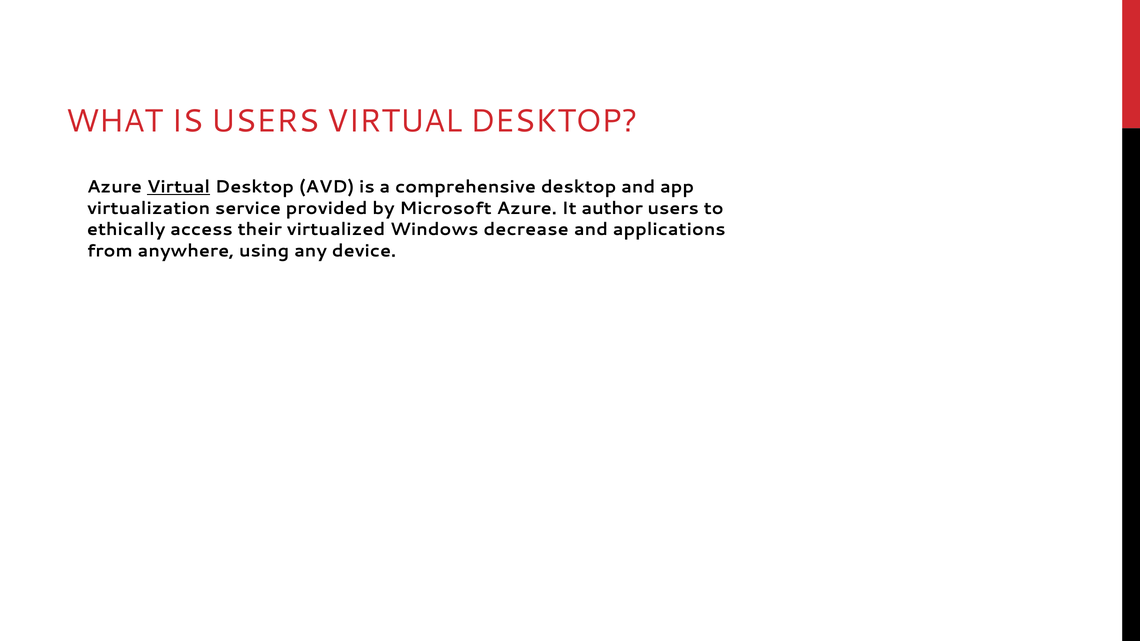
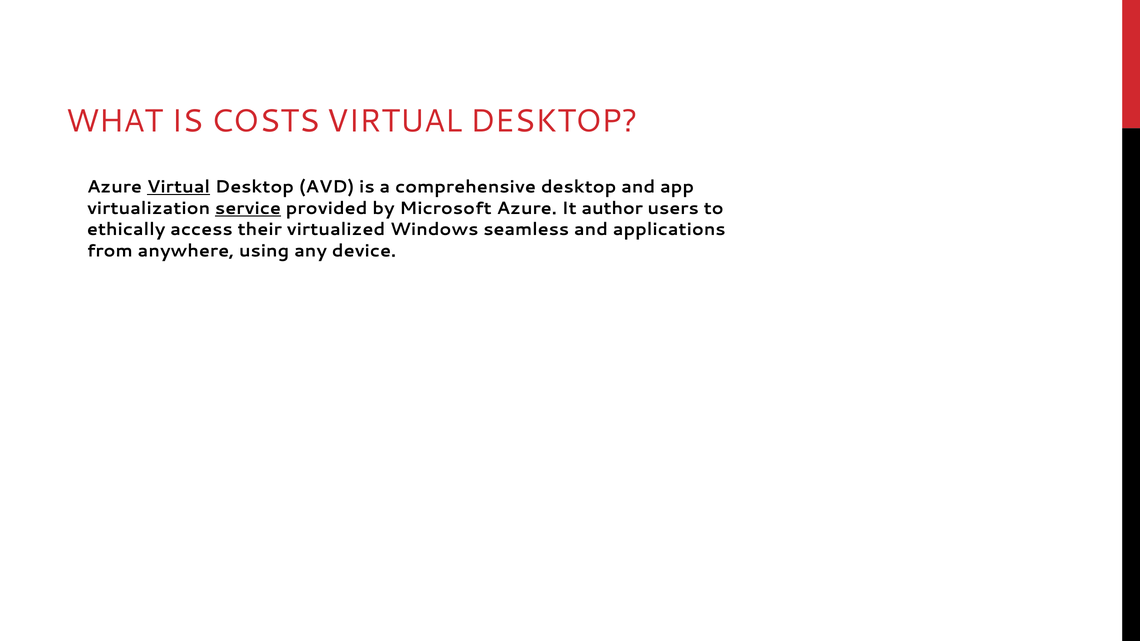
IS USERS: USERS -> COSTS
service underline: none -> present
decrease: decrease -> seamless
